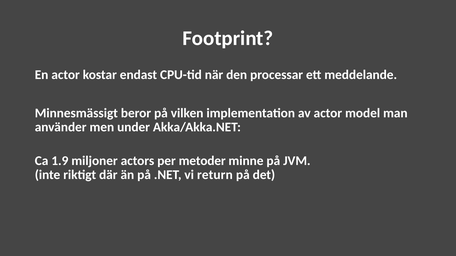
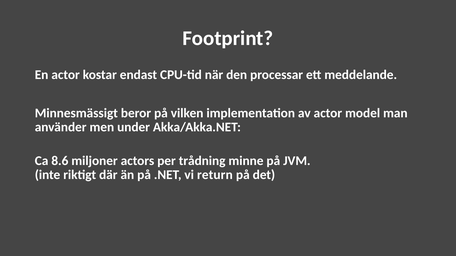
1.9: 1.9 -> 8.6
metoder: metoder -> trådning
